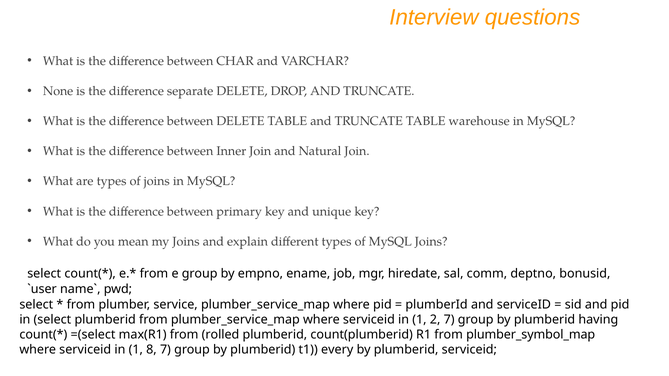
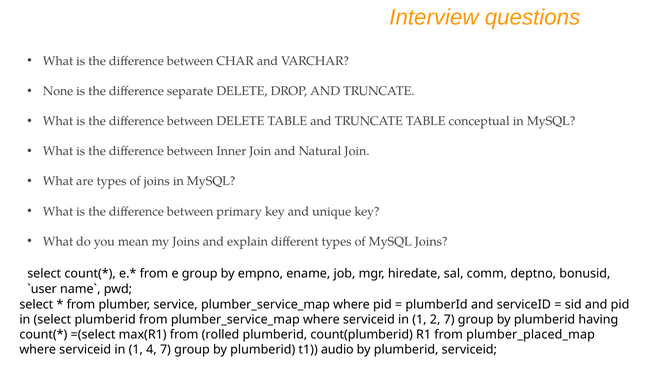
warehouse: warehouse -> conceptual
plumber_symbol_map: plumber_symbol_map -> plumber_placed_map
8: 8 -> 4
every: every -> audio
